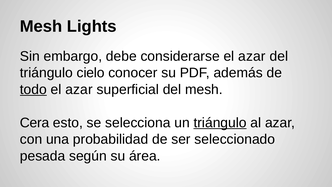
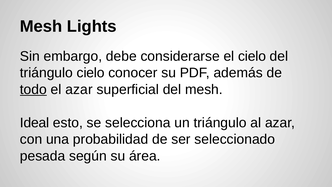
considerarse el azar: azar -> cielo
Cera: Cera -> Ideal
triángulo at (220, 123) underline: present -> none
